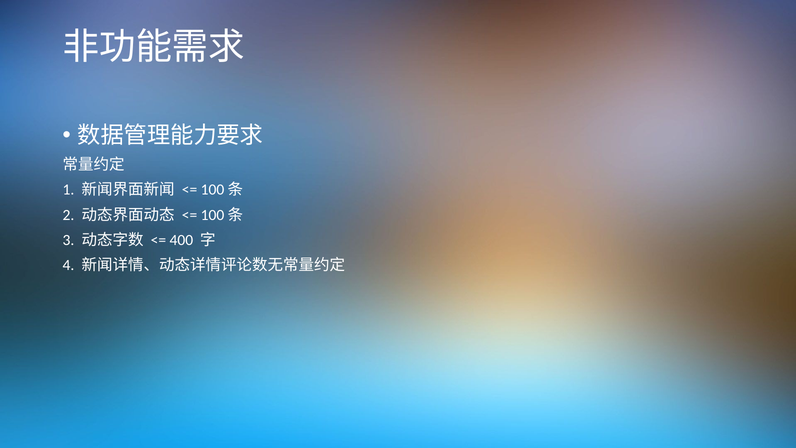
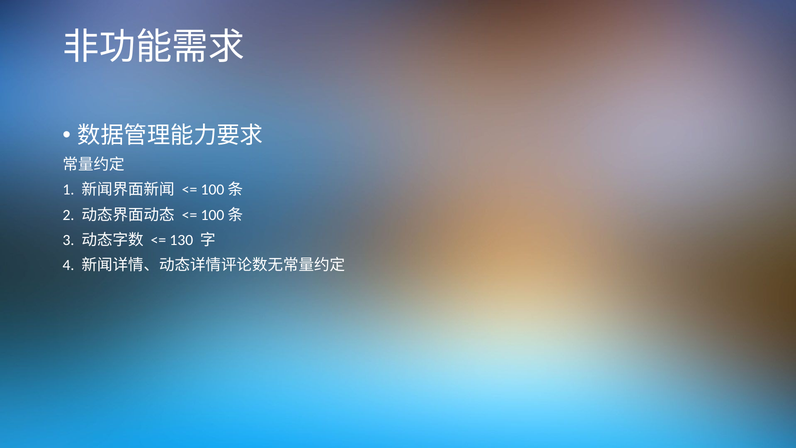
400: 400 -> 130
